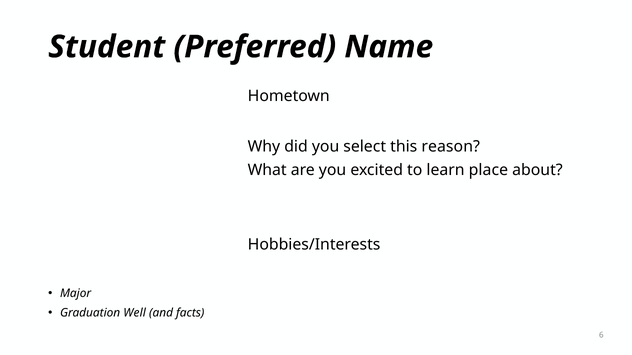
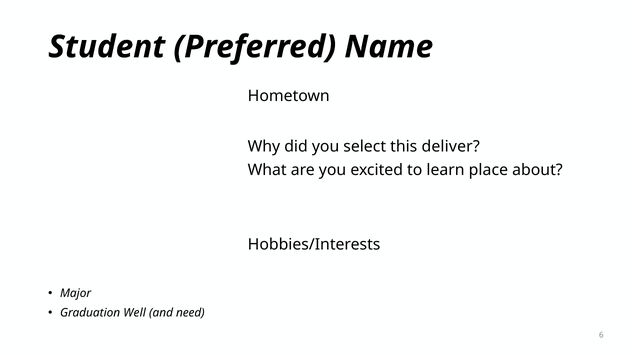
reason: reason -> deliver
facts: facts -> need
